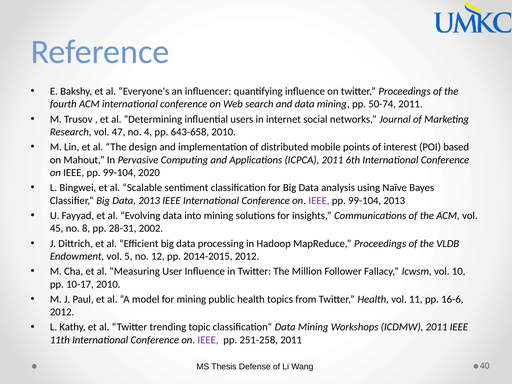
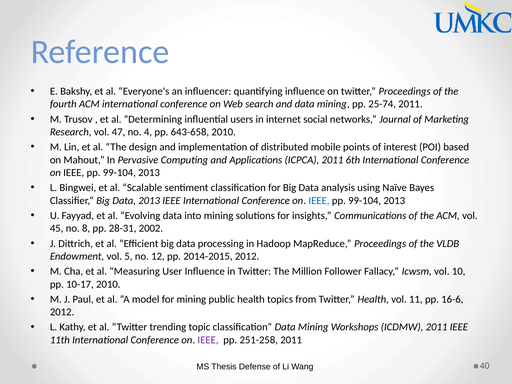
50-74: 50-74 -> 25-74
2020 at (149, 173): 2020 -> 2013
IEEE at (319, 201) colour: purple -> blue
